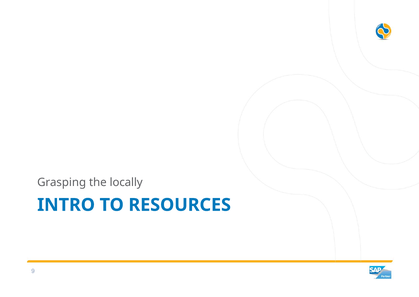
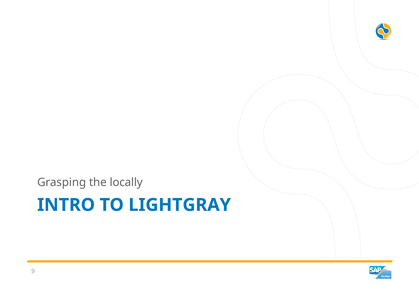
RESOURCES: RESOURCES -> LIGHTGRAY
